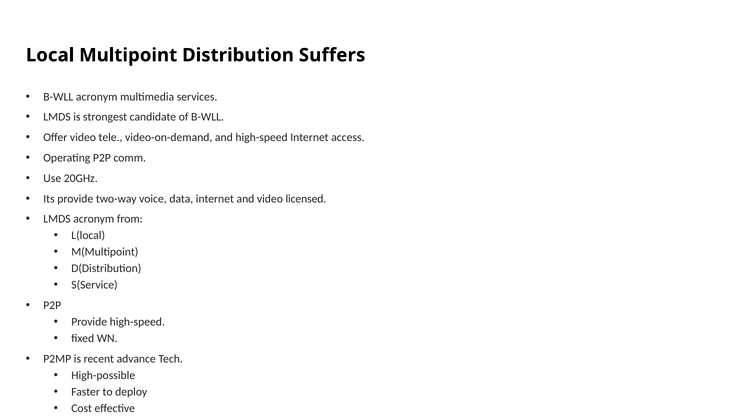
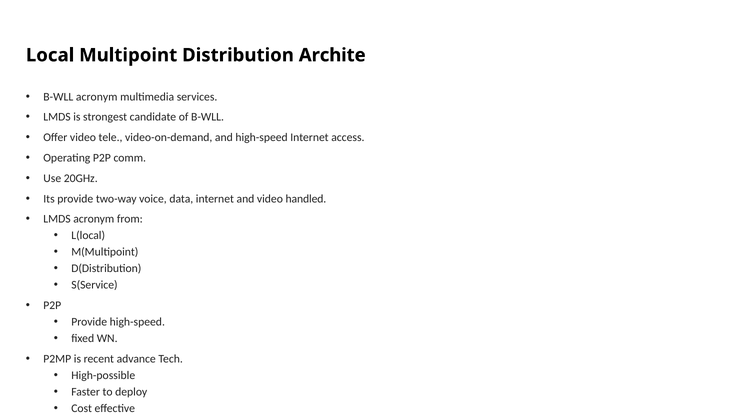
Suffers: Suffers -> Archite
licensed: licensed -> handled
